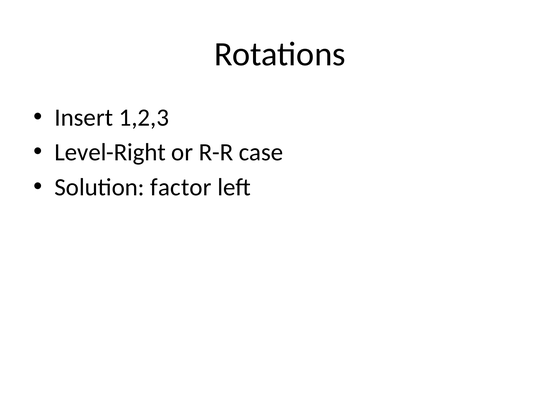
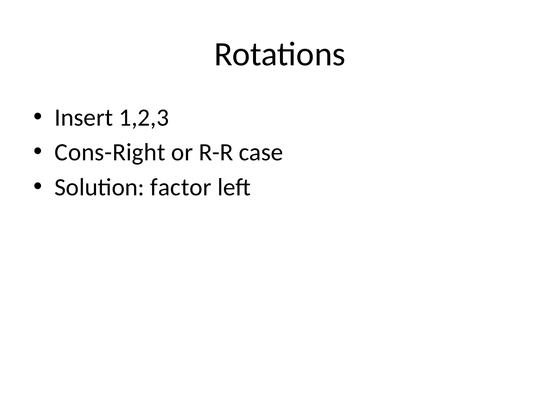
Level-Right: Level-Right -> Cons-Right
